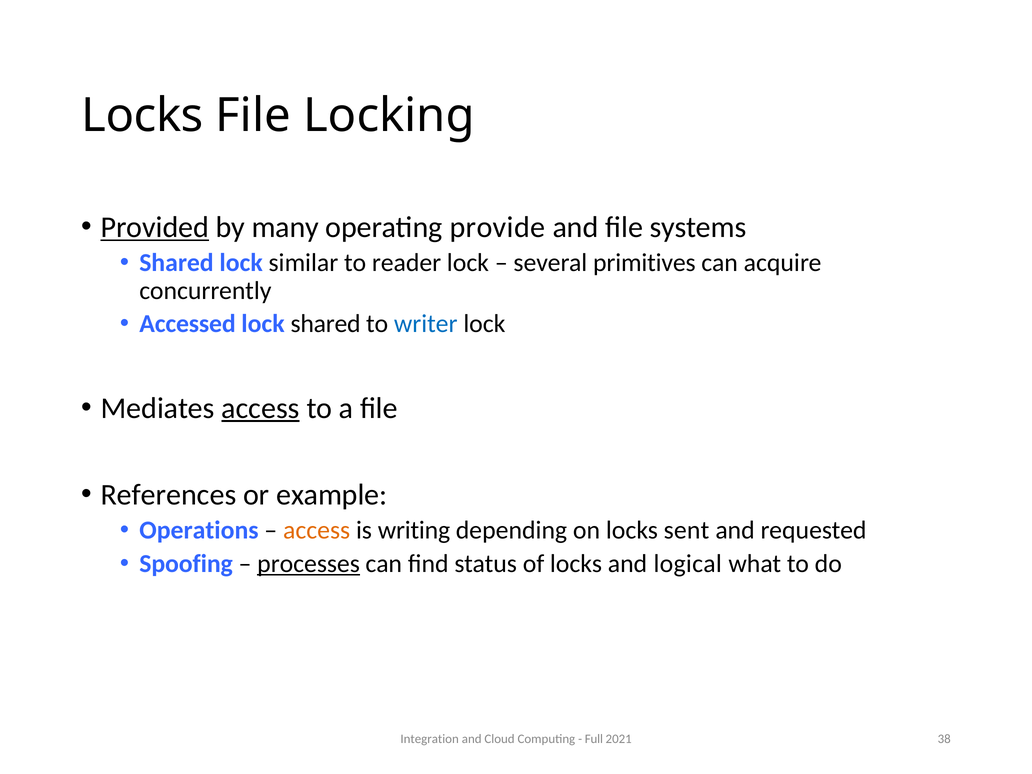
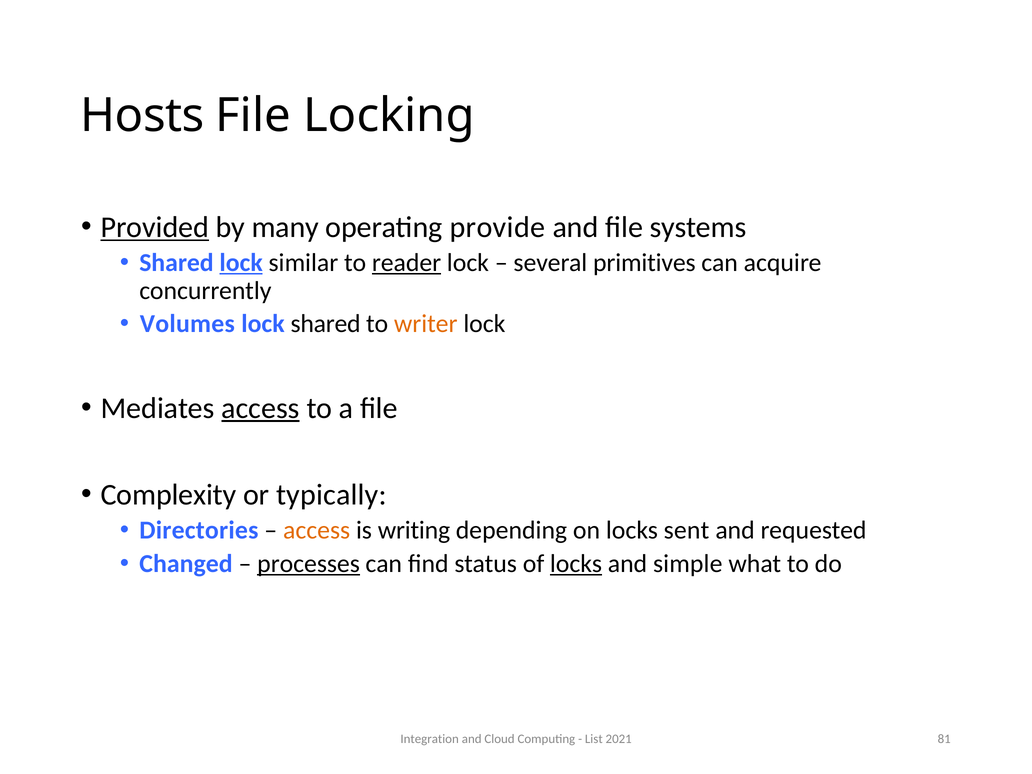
Locks at (142, 116): Locks -> Hosts
lock at (241, 263) underline: none -> present
reader underline: none -> present
Accessed: Accessed -> Volumes
writer colour: blue -> orange
References: References -> Complexity
example: example -> typically
Operations: Operations -> Directories
Spoofing: Spoofing -> Changed
locks at (576, 564) underline: none -> present
logical: logical -> simple
Full: Full -> List
38: 38 -> 81
